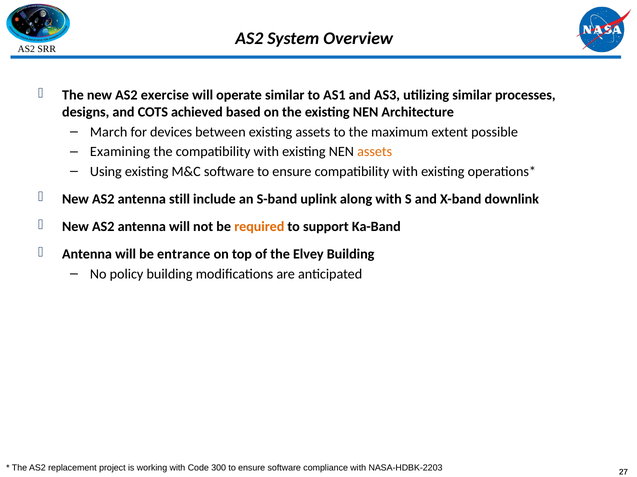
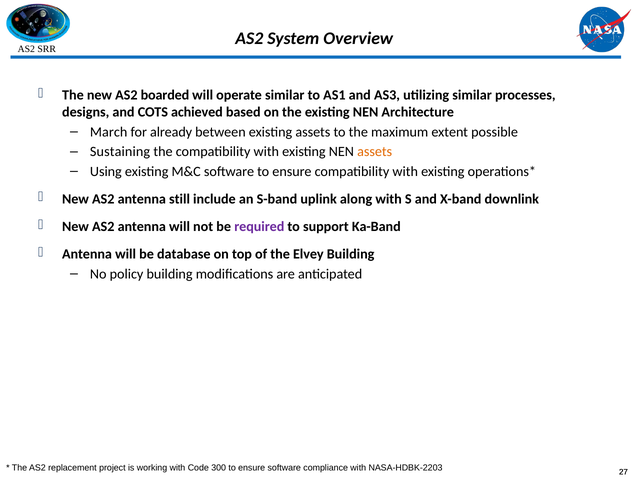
exercise: exercise -> boarded
devices: devices -> already
Examining: Examining -> Sustaining
required colour: orange -> purple
entrance: entrance -> database
